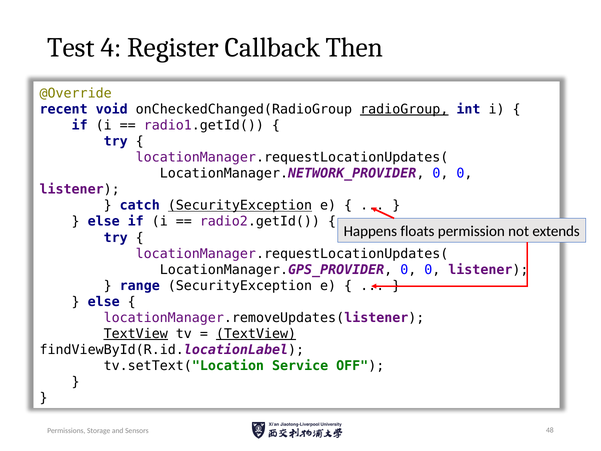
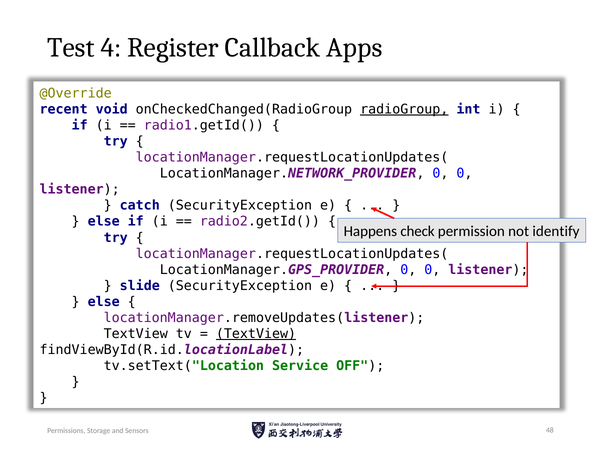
Then: Then -> Apps
SecurityException at (240, 205) underline: present -> none
floats: floats -> check
extends: extends -> identify
range: range -> slide
TextView at (136, 334) underline: present -> none
